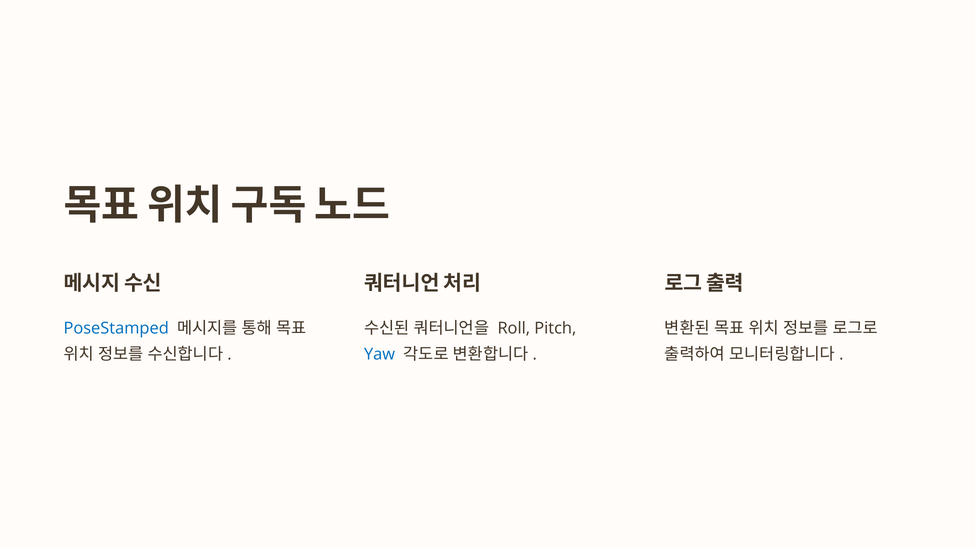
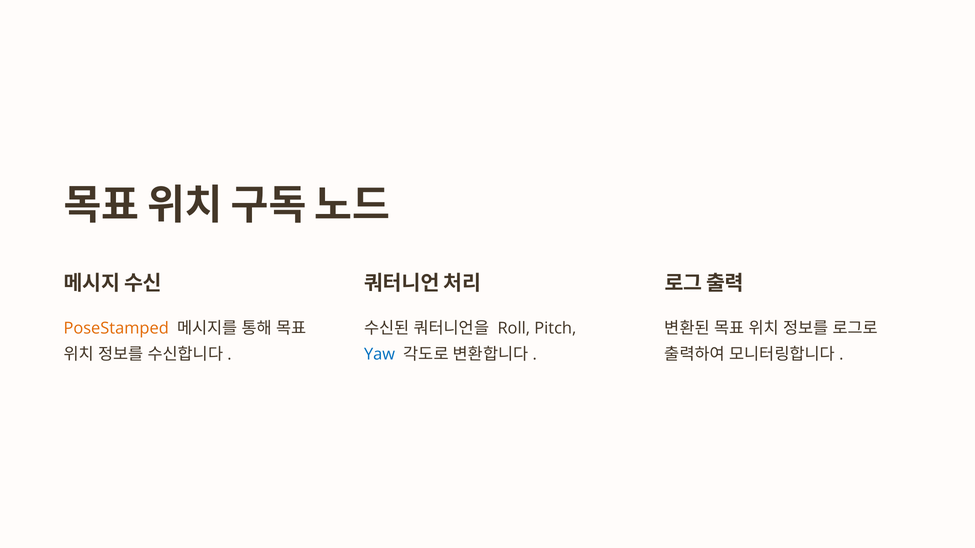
PoseStamped colour: blue -> orange
